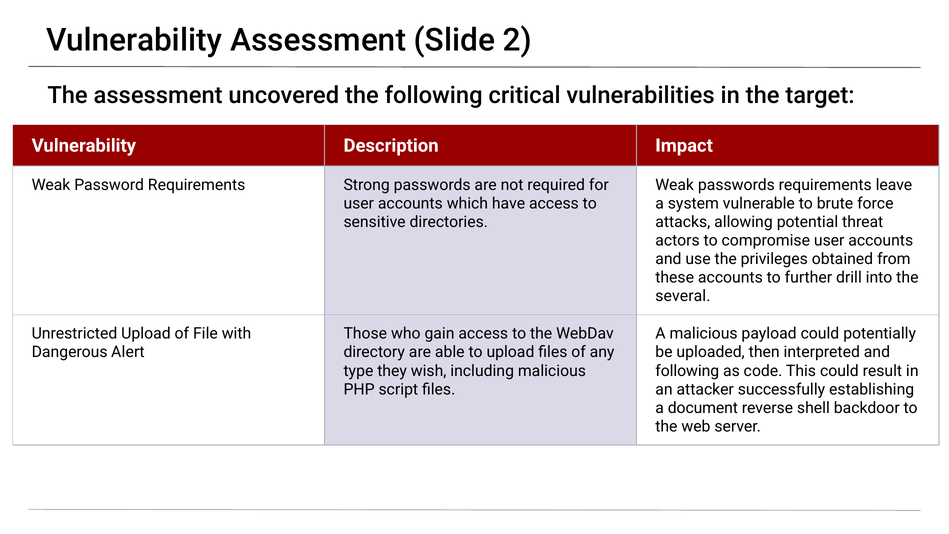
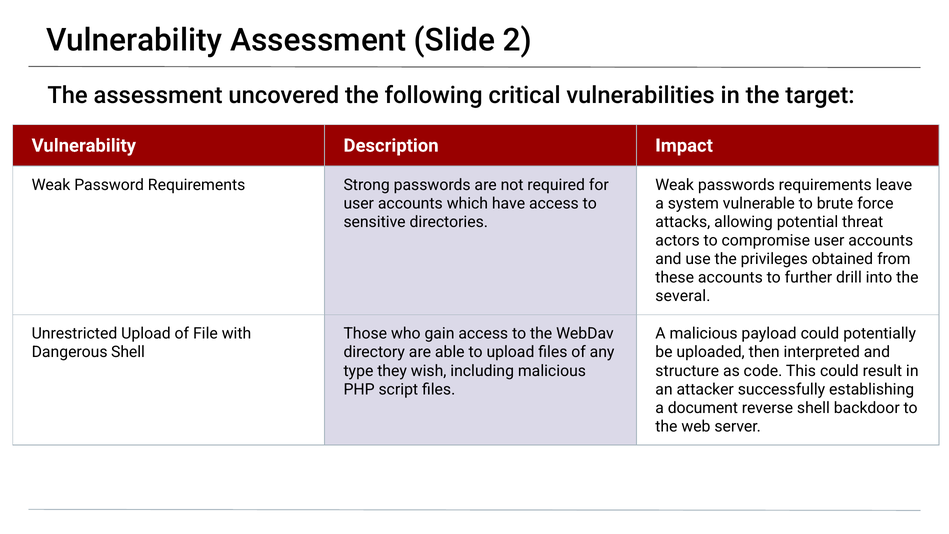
Dangerous Alert: Alert -> Shell
following at (687, 371): following -> structure
